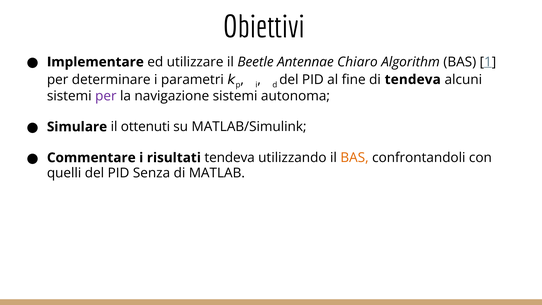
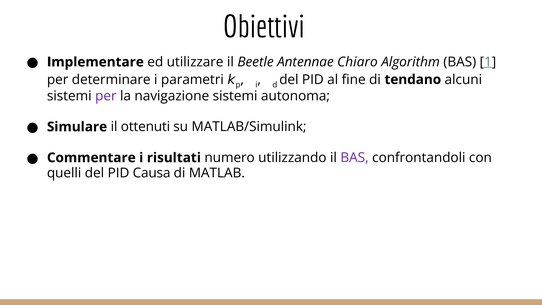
di tendeva: tendeva -> tendano
risultati tendeva: tendeva -> numero
BAS at (355, 158) colour: orange -> purple
Senza: Senza -> Causa
